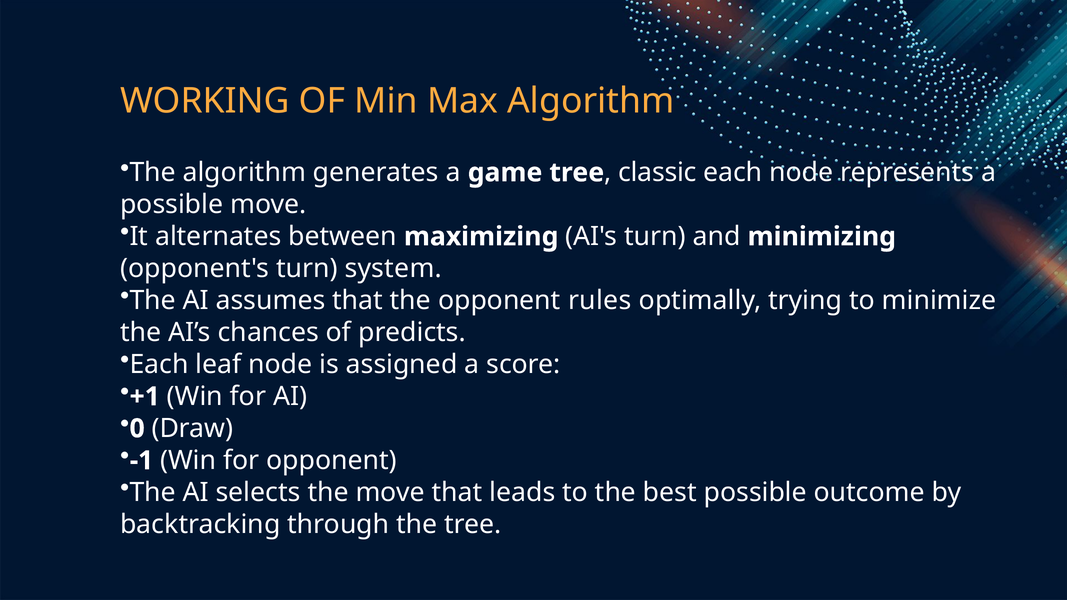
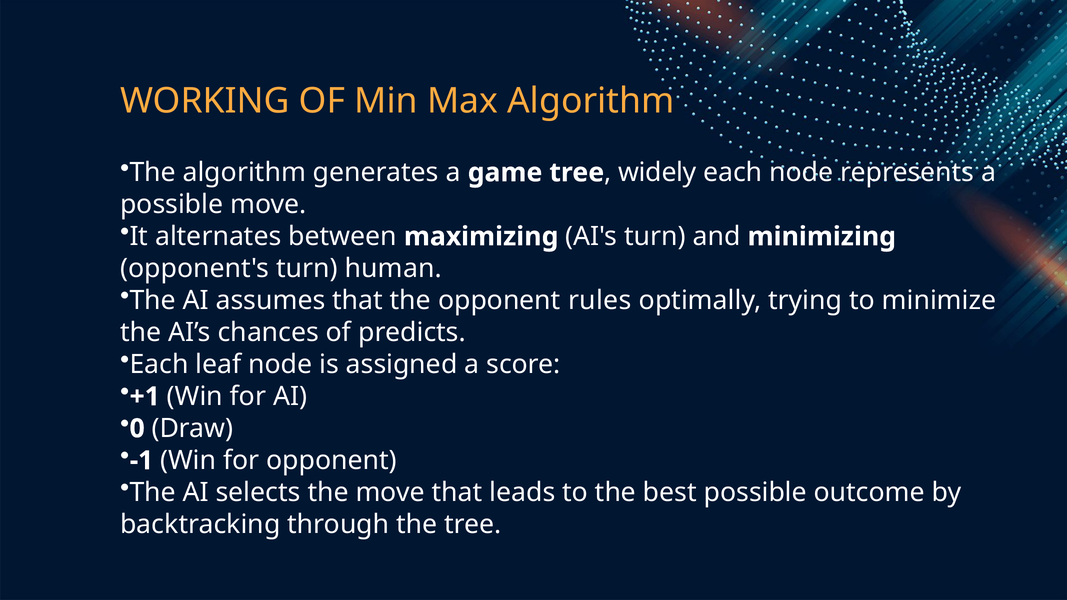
classic: classic -> widely
system: system -> human
